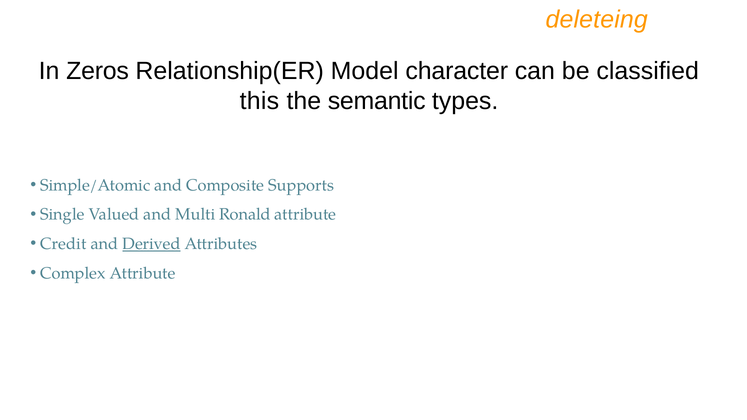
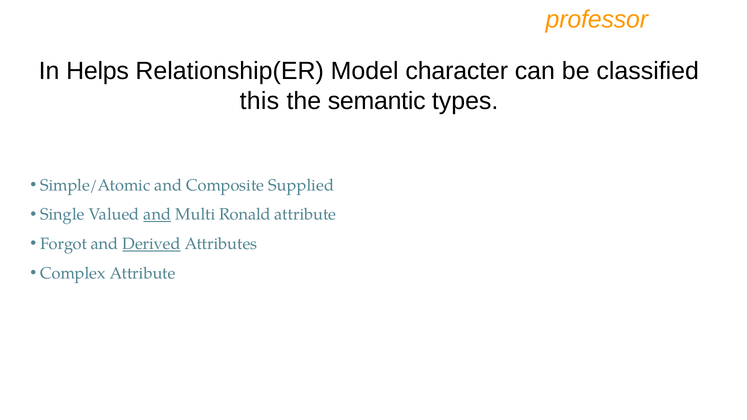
deleteing: deleteing -> professor
Zeros: Zeros -> Helps
Supports: Supports -> Supplied
and at (157, 215) underline: none -> present
Credit: Credit -> Forgot
